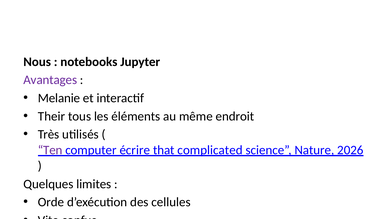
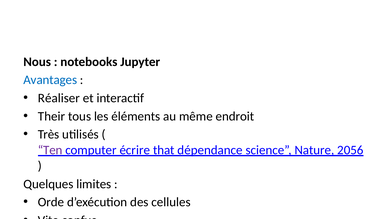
Avantages colour: purple -> blue
Melanie: Melanie -> Réaliser
complicated: complicated -> dépendance
2026: 2026 -> 2056
